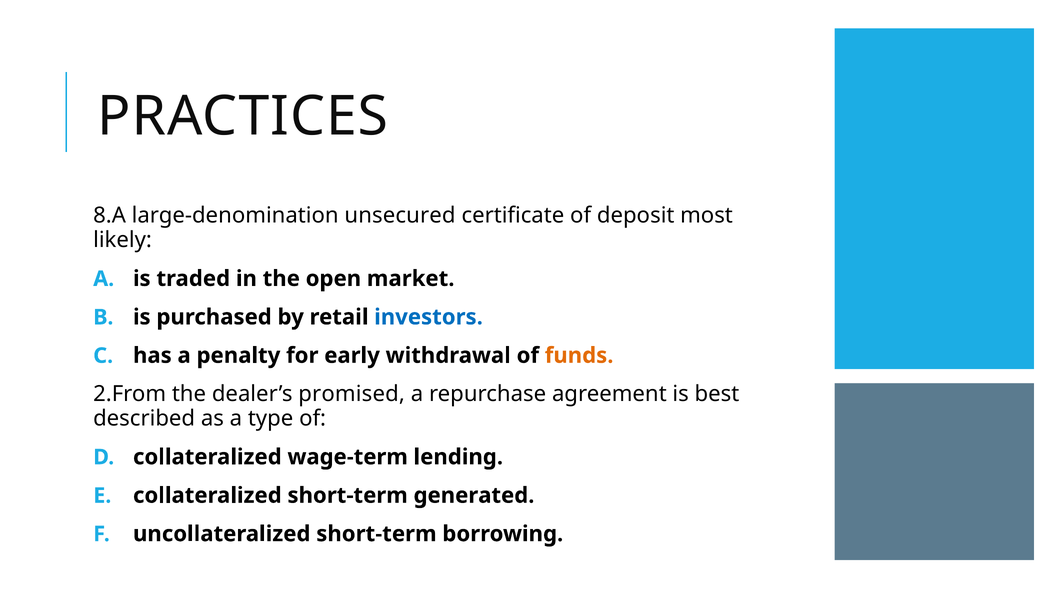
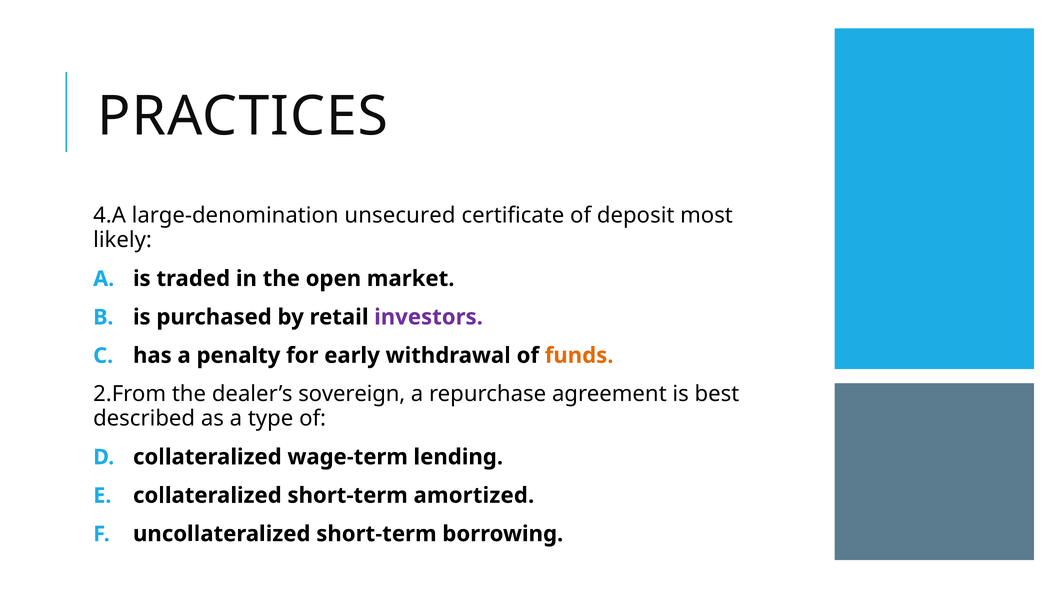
8.A: 8.A -> 4.A
investors colour: blue -> purple
promised: promised -> sovereign
generated: generated -> amortized
